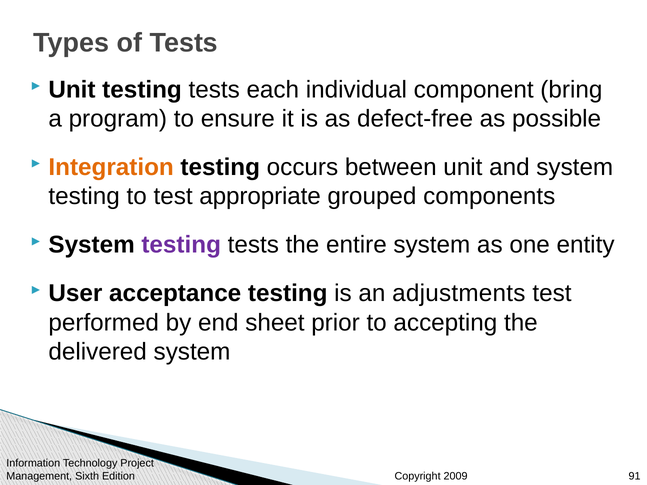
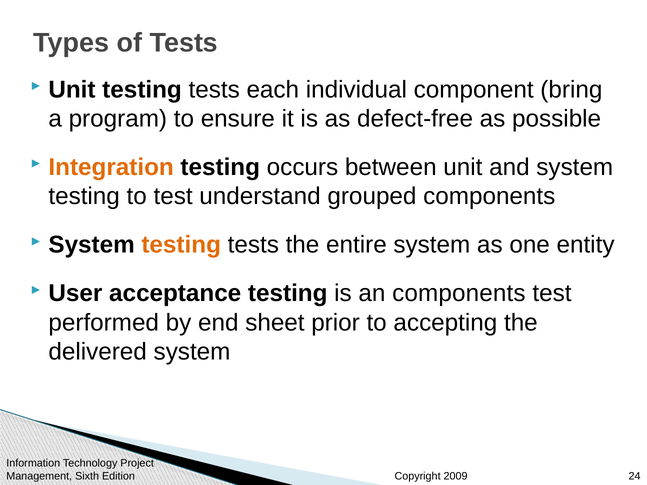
appropriate: appropriate -> understand
testing at (181, 245) colour: purple -> orange
an adjustments: adjustments -> components
91: 91 -> 24
